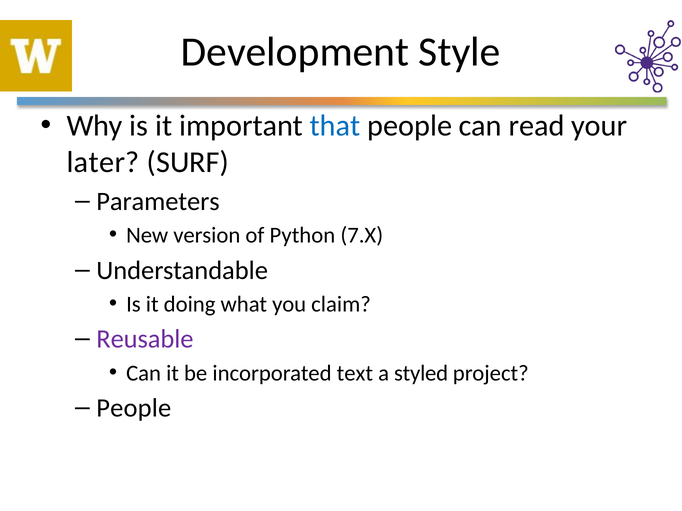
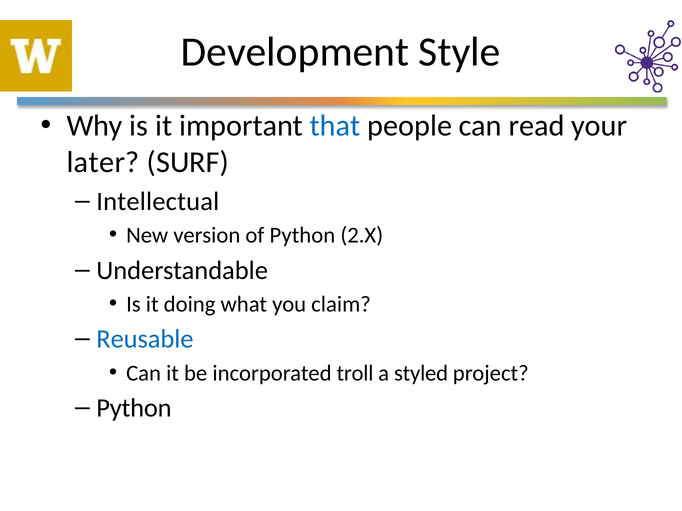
Parameters: Parameters -> Intellectual
7.X: 7.X -> 2.X
Reusable colour: purple -> blue
text: text -> troll
People at (134, 409): People -> Python
